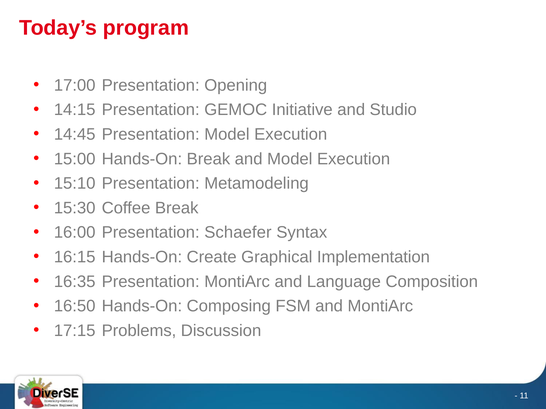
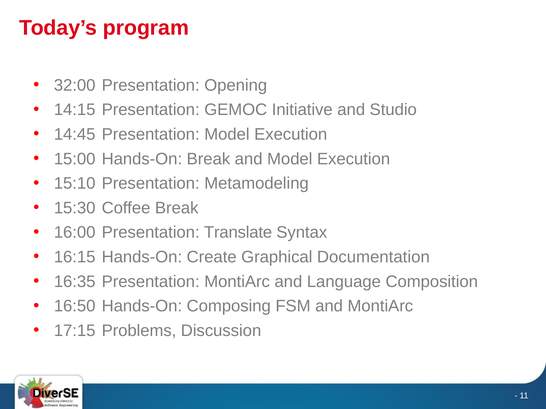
17:00: 17:00 -> 32:00
Schaefer: Schaefer -> Translate
Implementation: Implementation -> Documentation
